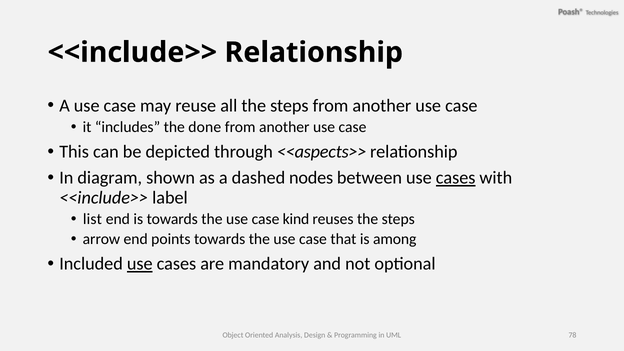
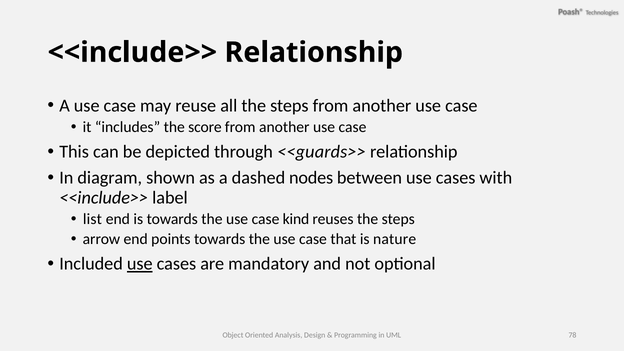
done: done -> score
<<aspects>>: <<aspects>> -> <<guards>>
cases at (456, 178) underline: present -> none
among: among -> nature
